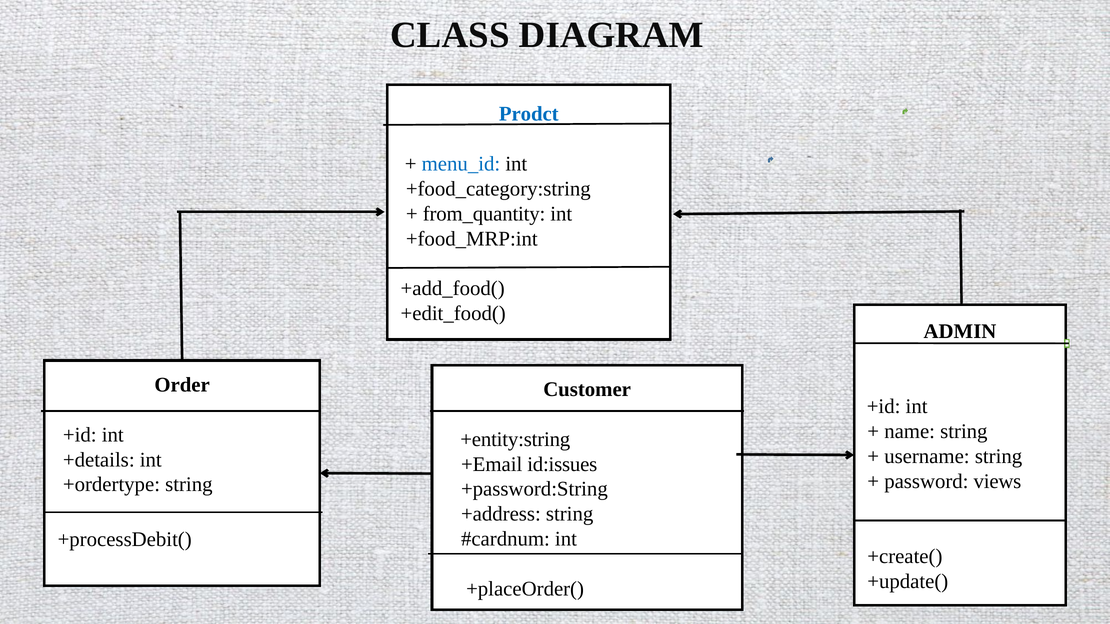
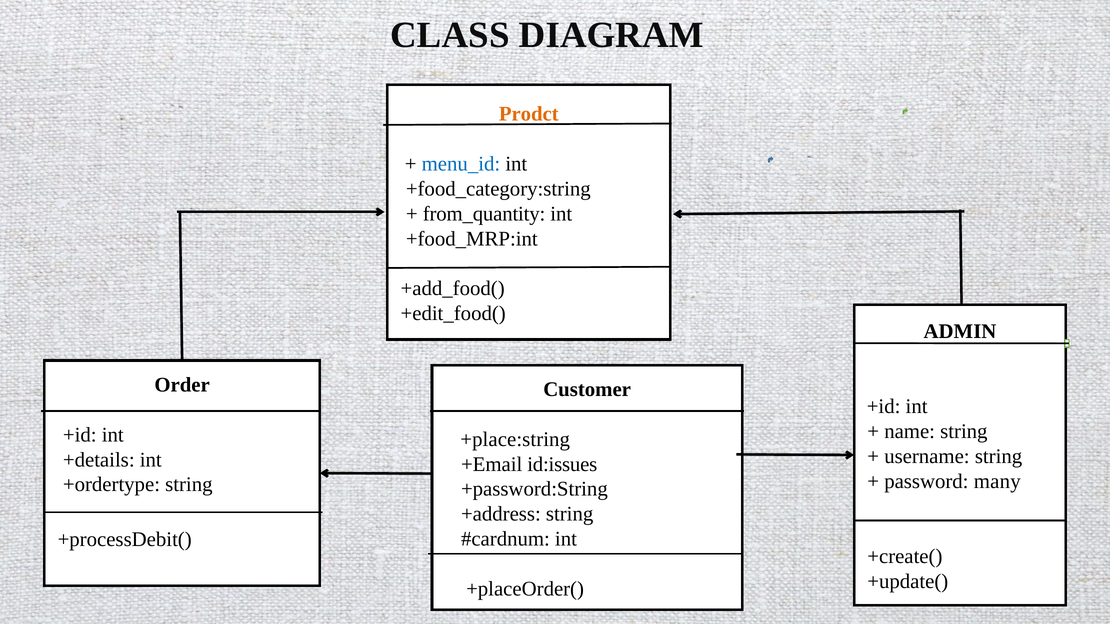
Prodct colour: blue -> orange
+entity:string: +entity:string -> +place:string
views: views -> many
